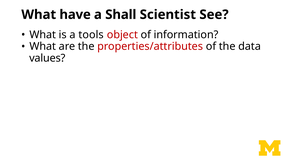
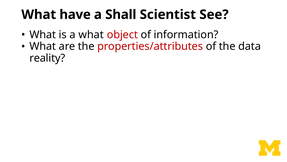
a tools: tools -> what
values: values -> reality
